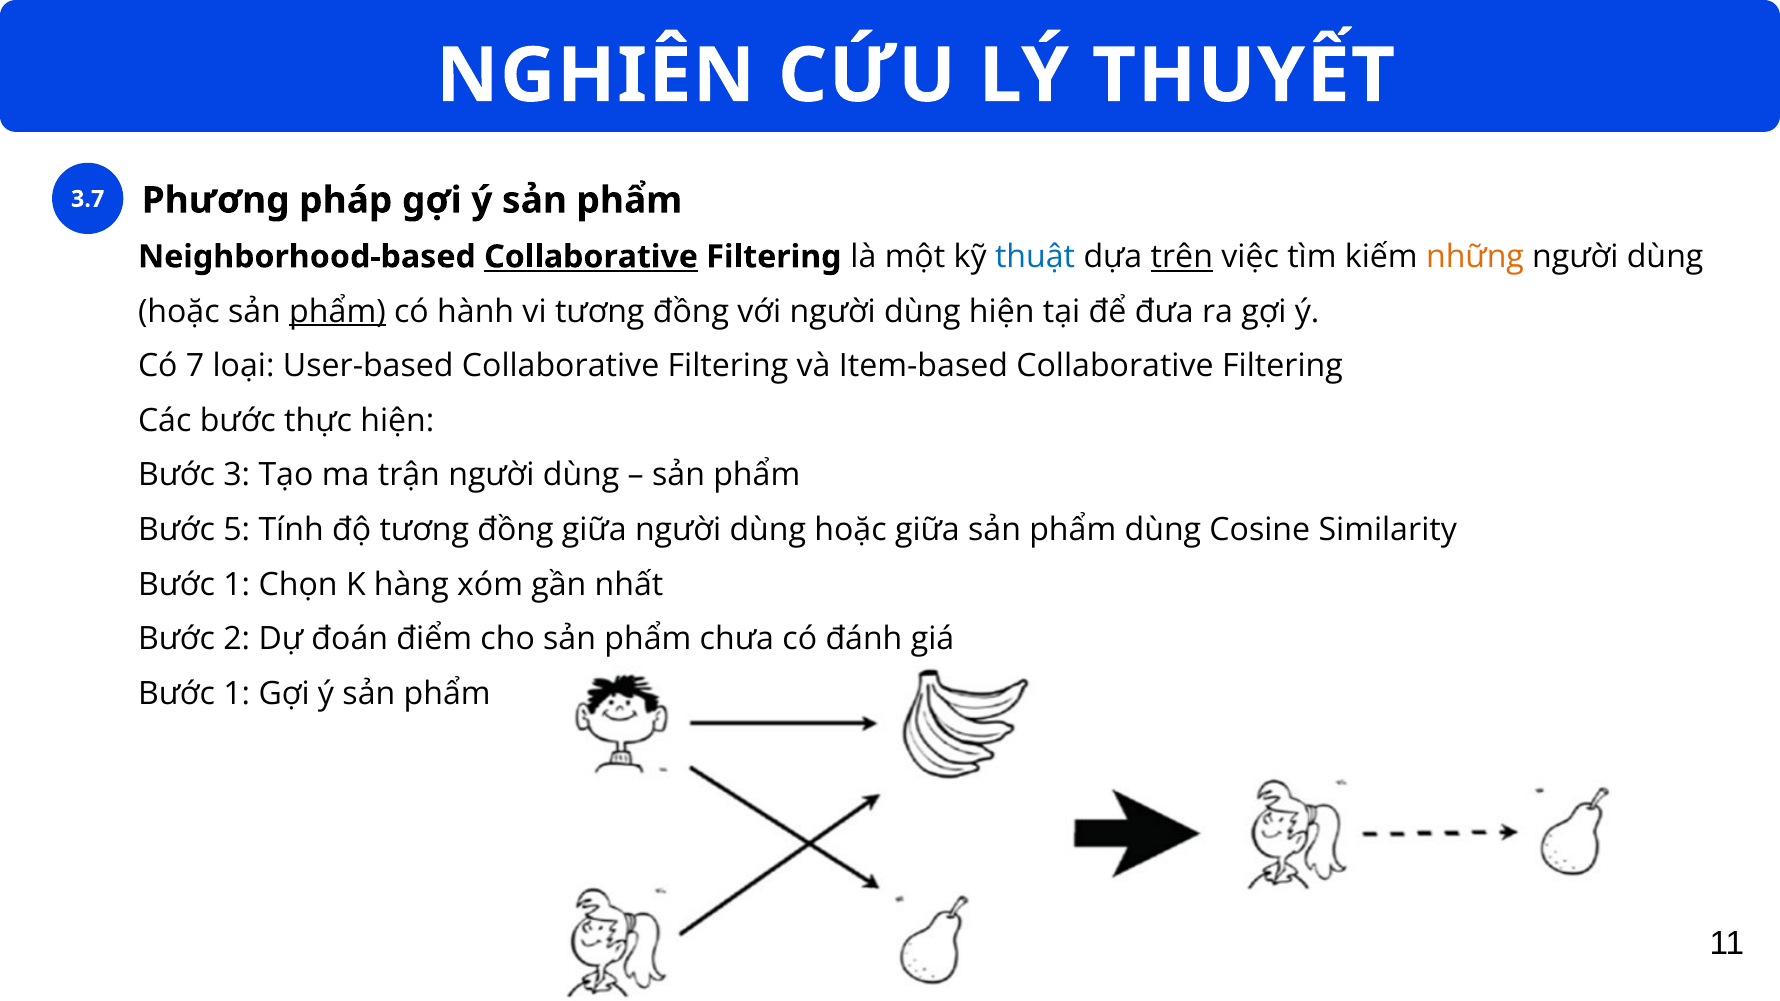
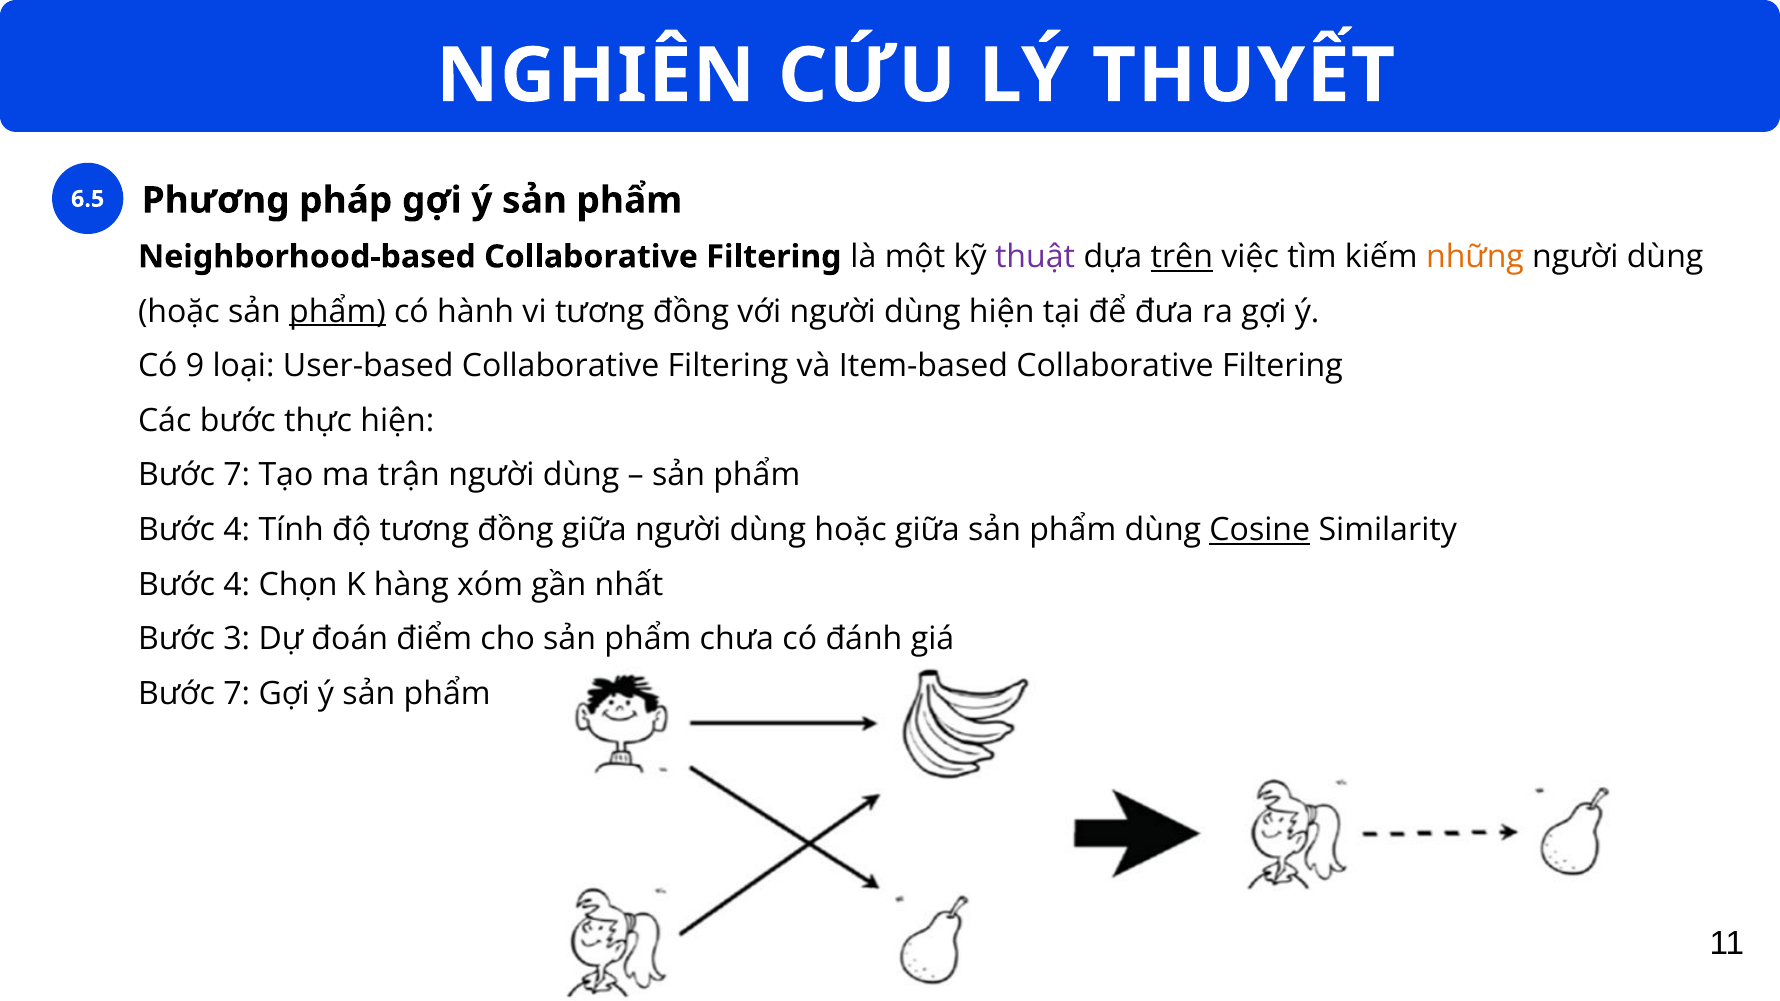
3.7: 3.7 -> 6.5
Collaborative at (591, 257) underline: present -> none
thuật colour: blue -> purple
7: 7 -> 9
3 at (237, 475): 3 -> 7
5 at (237, 530): 5 -> 4
Cosine underline: none -> present
1 at (237, 585): 1 -> 4
2: 2 -> 3
1 at (237, 694): 1 -> 7
